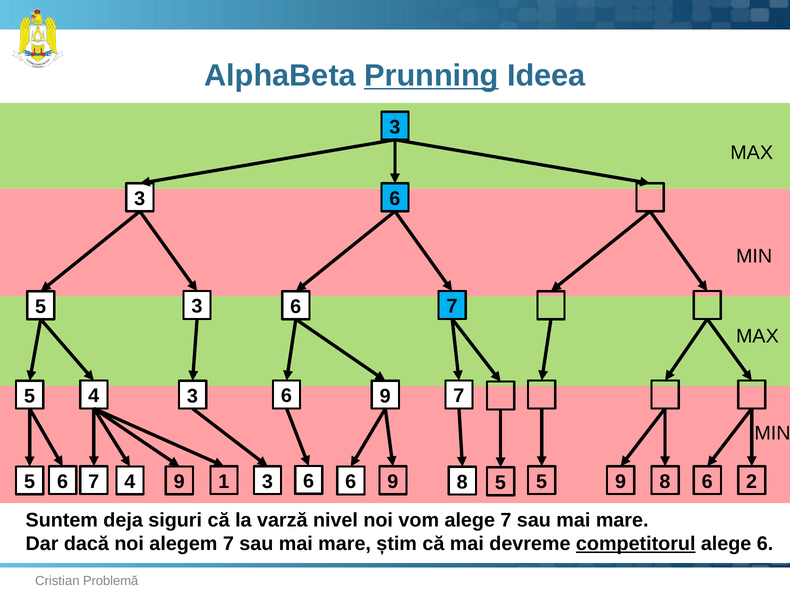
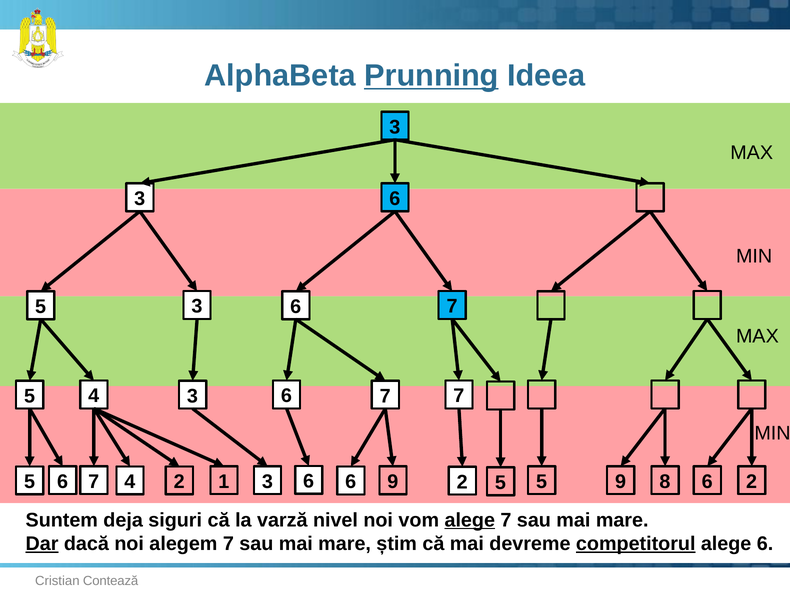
5 3 9: 9 -> 7
6 8: 8 -> 2
5 9: 9 -> 2
alege at (470, 521) underline: none -> present
Dar underline: none -> present
Problemă: Problemă -> Contează
